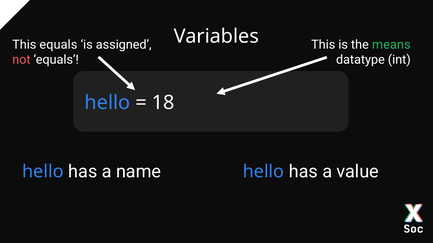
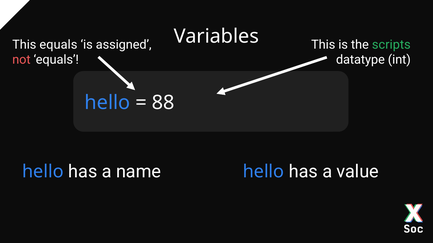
means: means -> scripts
18: 18 -> 88
